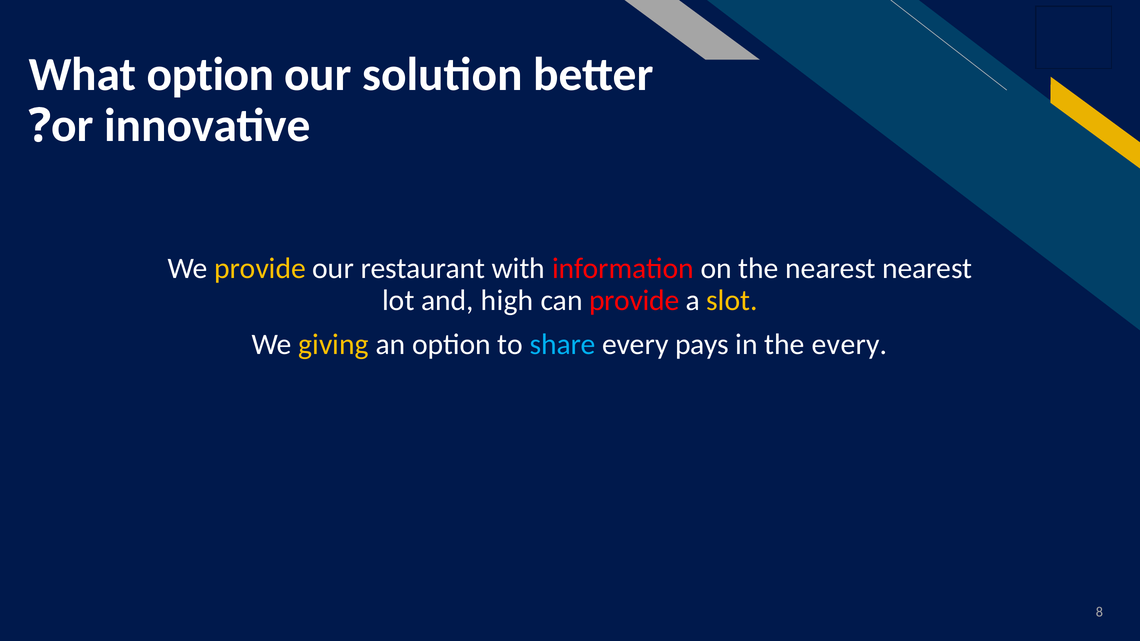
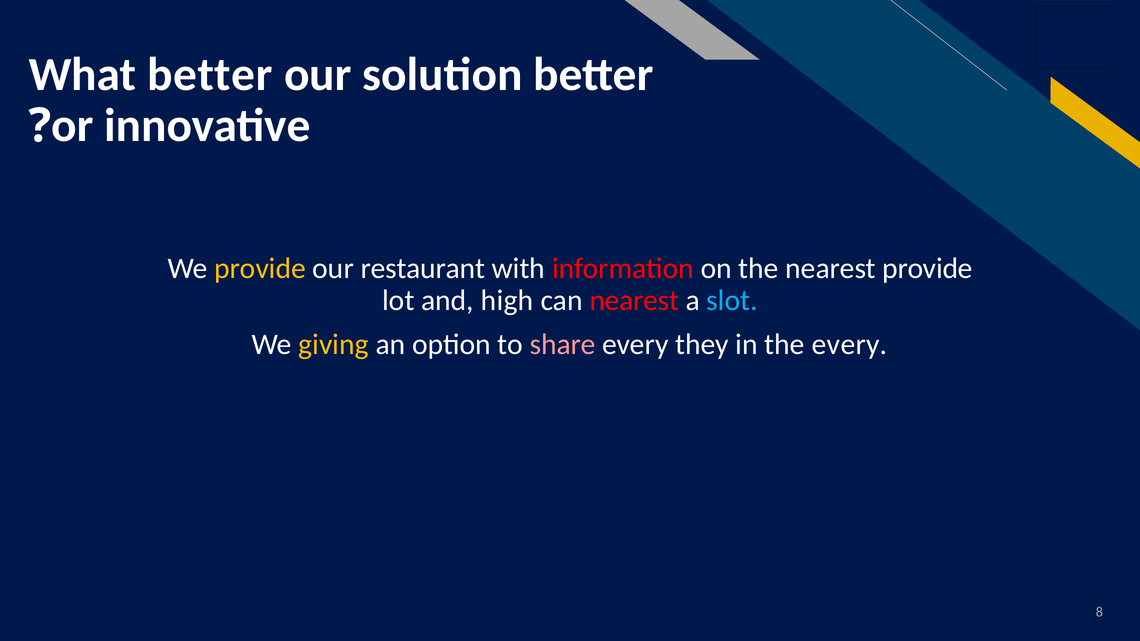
What option: option -> better
nearest nearest: nearest -> provide
can provide: provide -> nearest
slot colour: yellow -> light blue
share colour: light blue -> pink
pays: pays -> they
